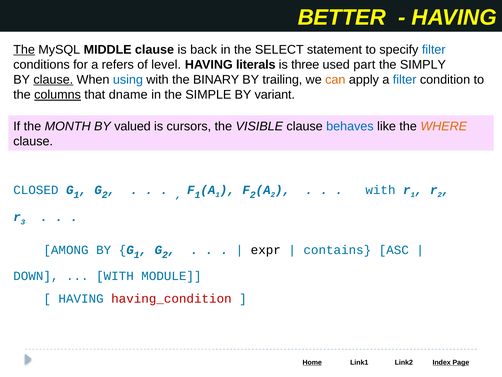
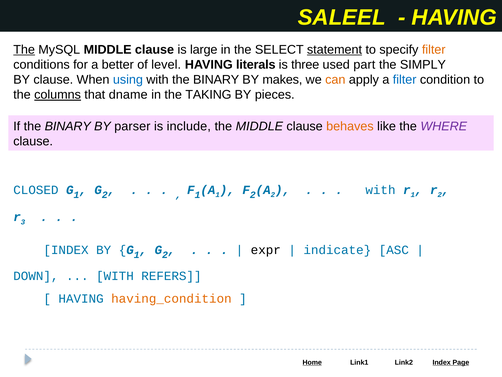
BETTER: BETTER -> SALEEL
back: back -> large
statement underline: none -> present
filter at (434, 49) colour: blue -> orange
refers: refers -> better
clause at (53, 80) underline: present -> none
trailing: trailing -> makes
SIMPLE: SIMPLE -> TAKING
variant: variant -> pieces
If the MONTH: MONTH -> BINARY
valued: valued -> parser
cursors: cursors -> include
the VISIBLE: VISIBLE -> MIDDLE
behaves colour: blue -> orange
WHERE colour: orange -> purple
AMONG at (66, 250): AMONG -> INDEX
contains: contains -> indicate
MODULE: MODULE -> REFERS
having_condition colour: red -> orange
